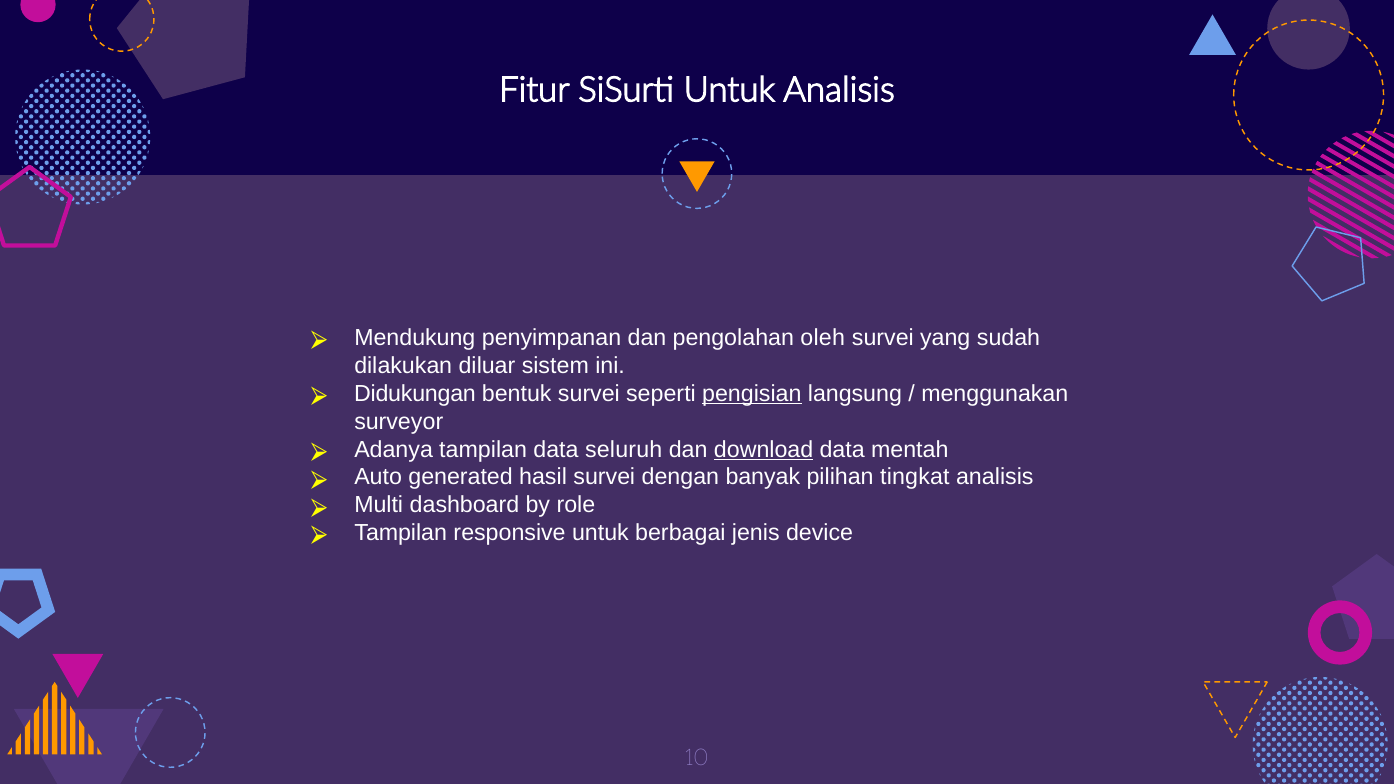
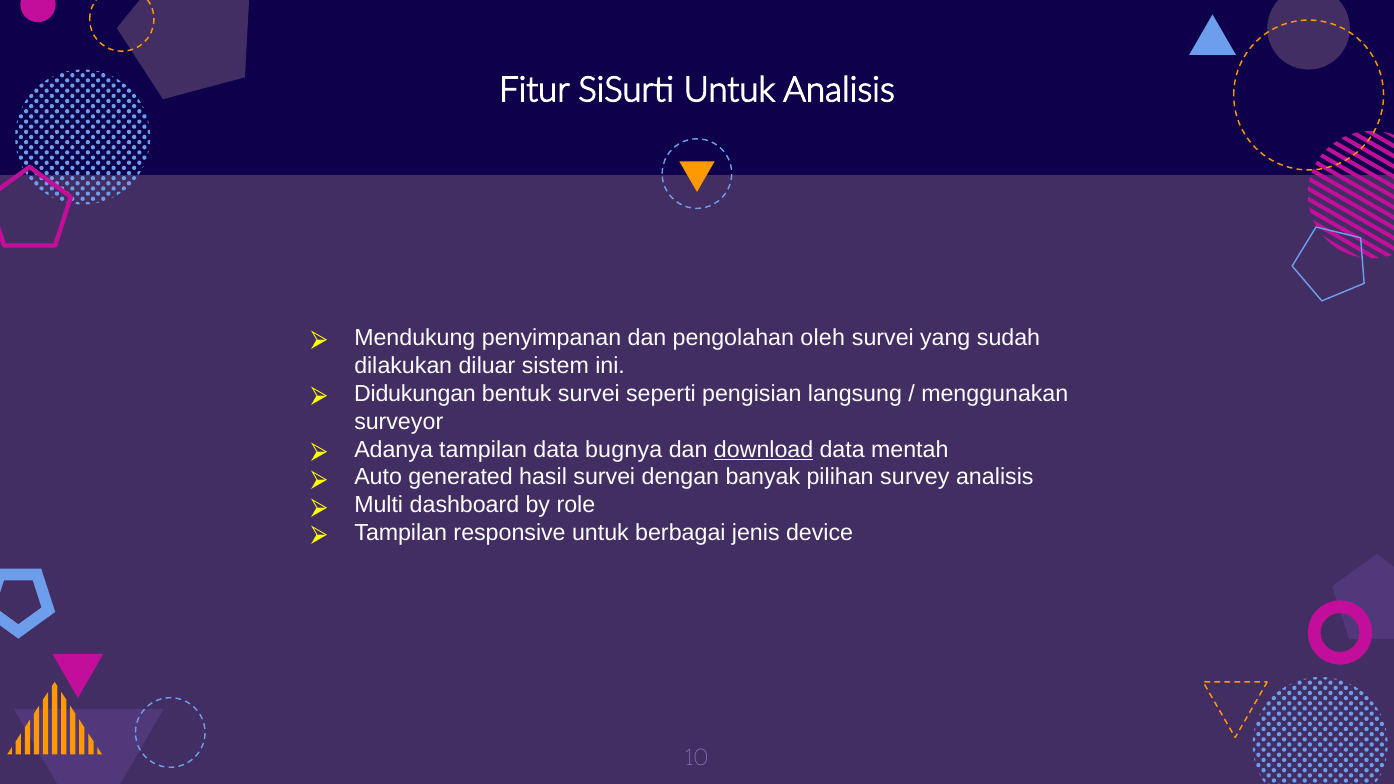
pengisian underline: present -> none
seluruh: seluruh -> bugnya
tingkat: tingkat -> survey
